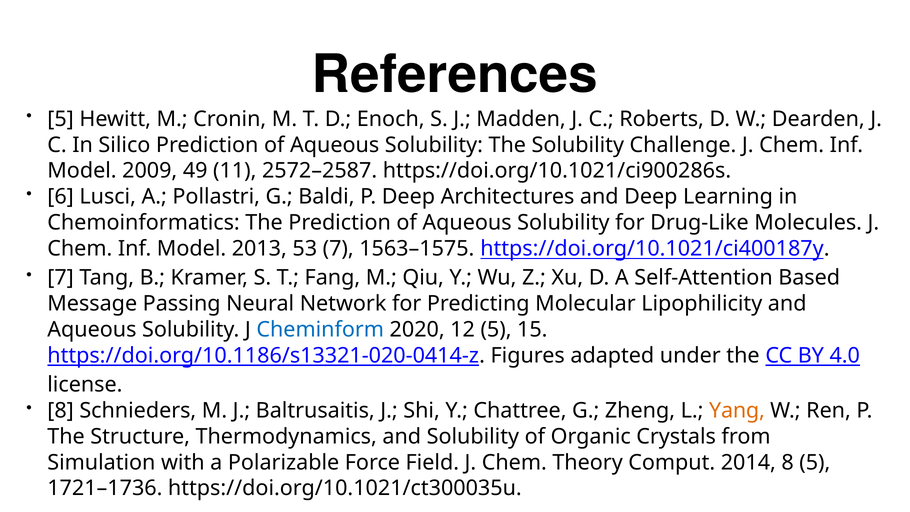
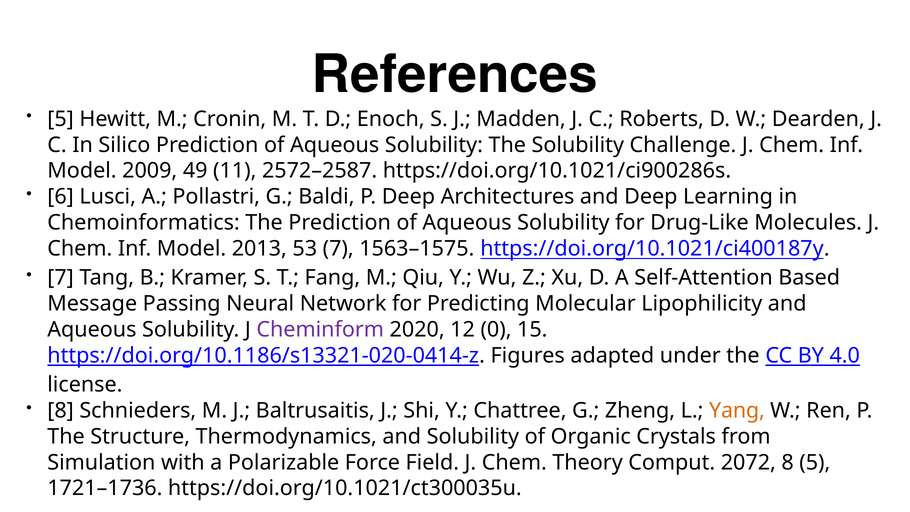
Cheminform colour: blue -> purple
12 5: 5 -> 0
2014: 2014 -> 2072
